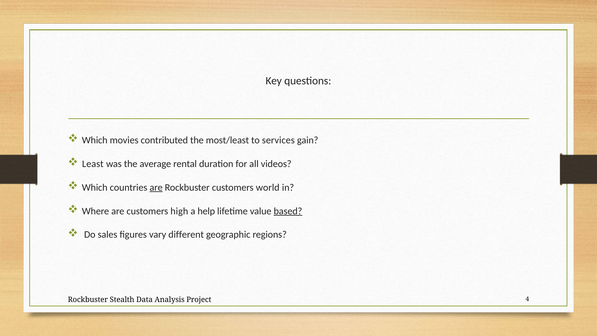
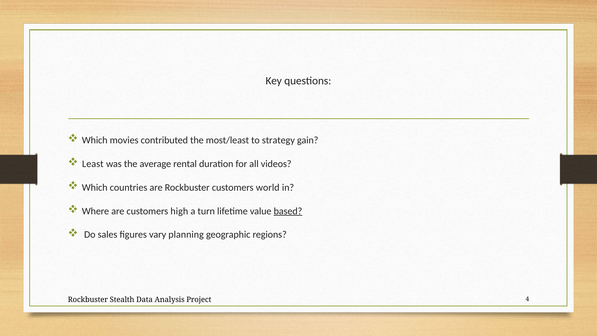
services: services -> strategy
are at (156, 187) underline: present -> none
help: help -> turn
different: different -> planning
